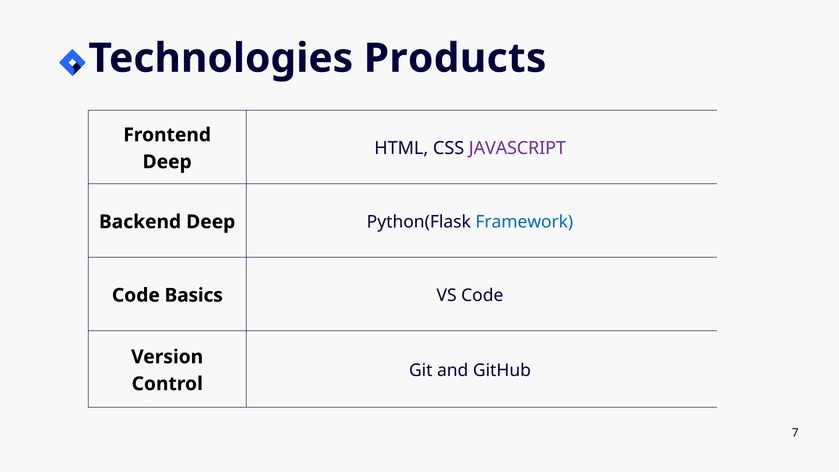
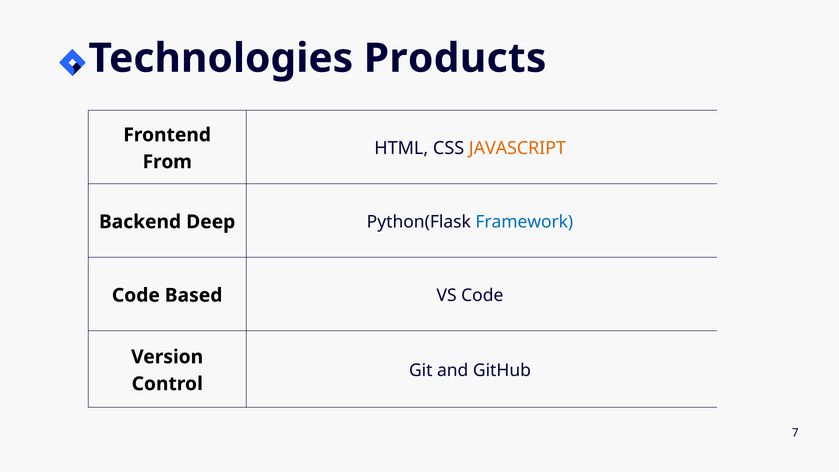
JAVASCRIPT colour: purple -> orange
Deep at (167, 162): Deep -> From
Basics: Basics -> Based
